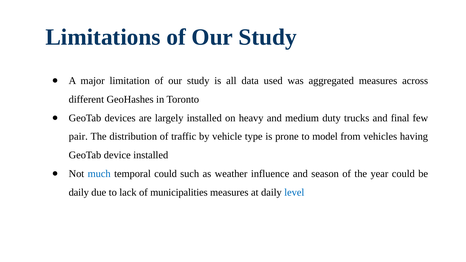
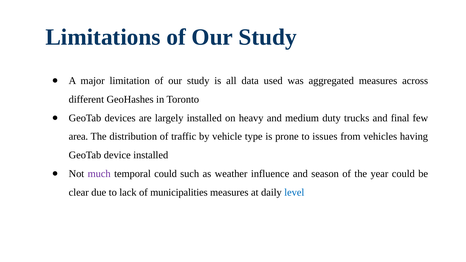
pair: pair -> area
model: model -> issues
much colour: blue -> purple
daily at (79, 192): daily -> clear
